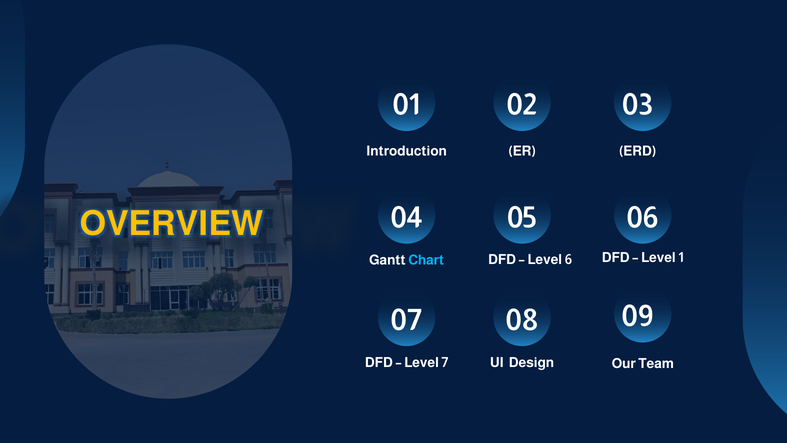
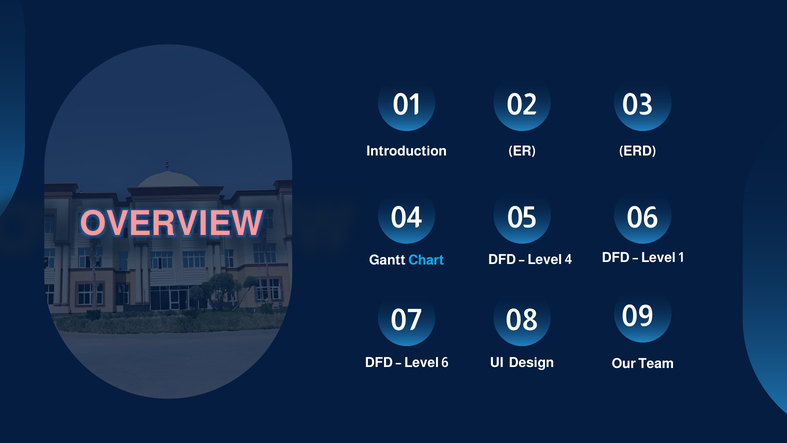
OVERVIEW colour: yellow -> pink
6: 6 -> 4
7: 7 -> 6
